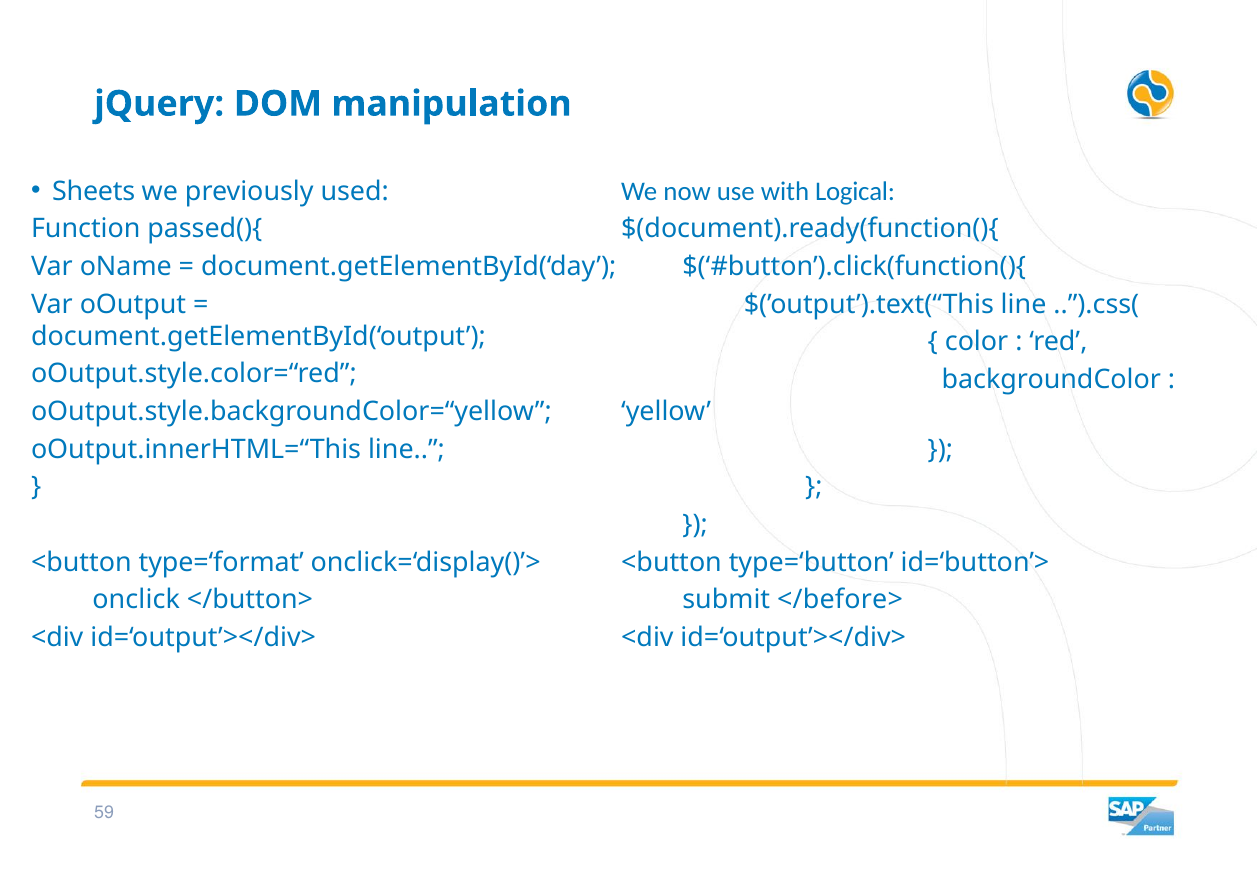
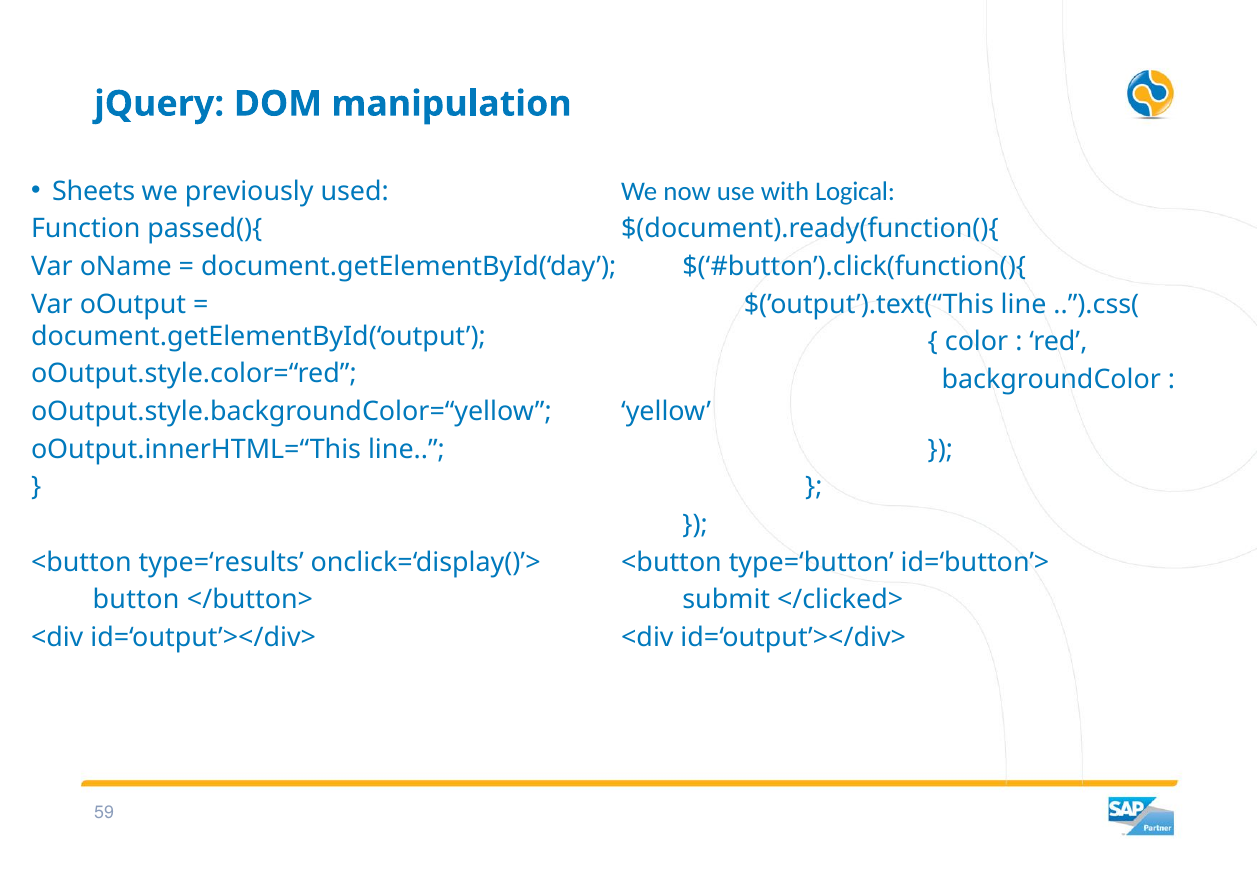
type=‘format: type=‘format -> type=‘results
onclick: onclick -> button
</before>: </before> -> </clicked>
